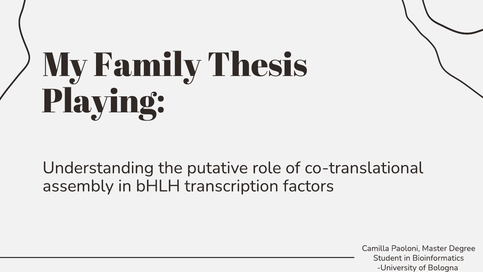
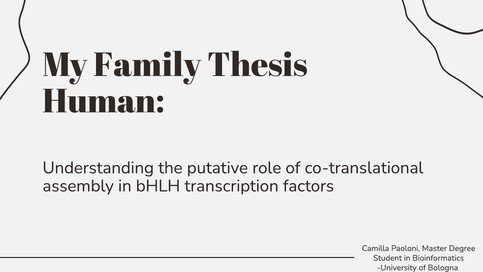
Playing: Playing -> Human
